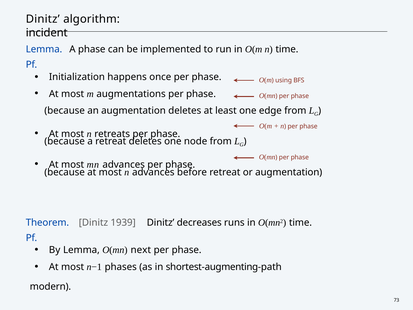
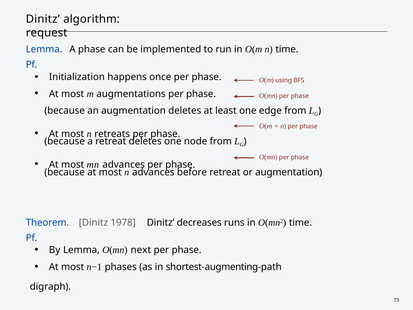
incident: incident -> request
1939: 1939 -> 1978
modern: modern -> digraph
